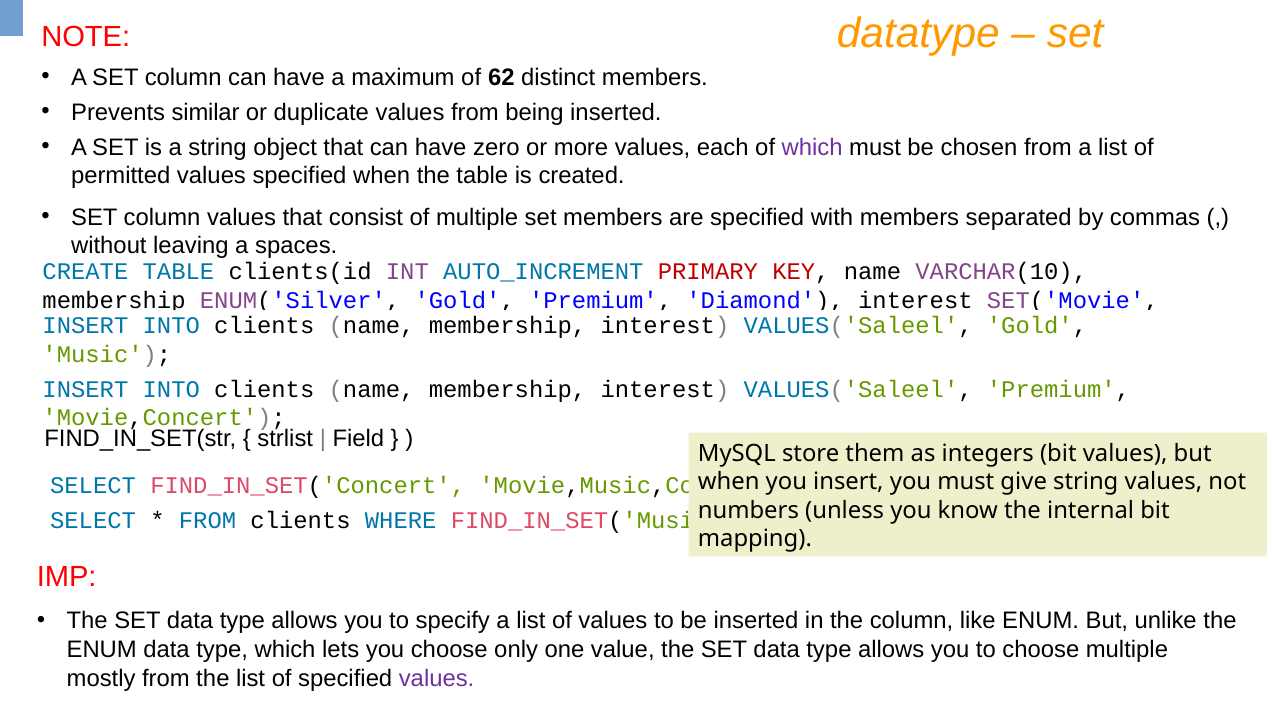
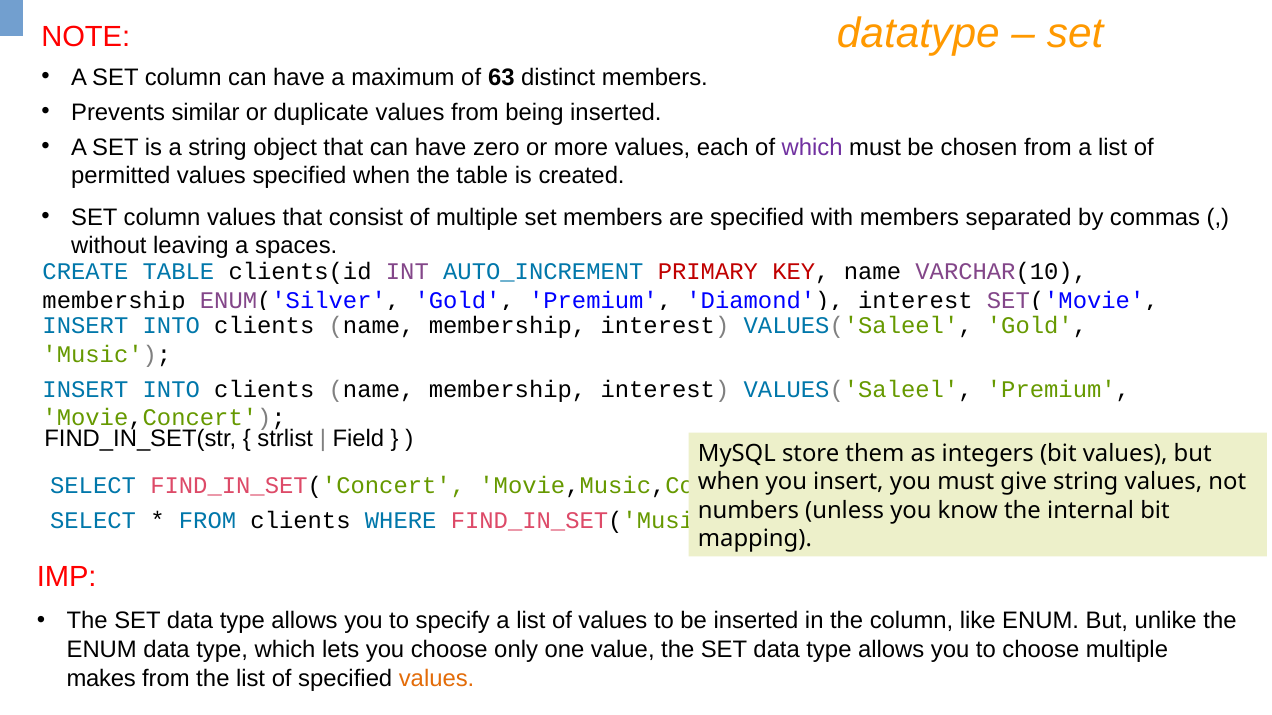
62: 62 -> 63
mostly: mostly -> makes
values at (437, 679) colour: purple -> orange
